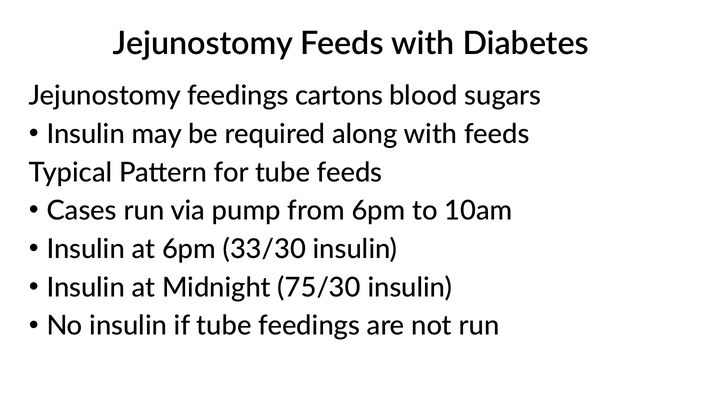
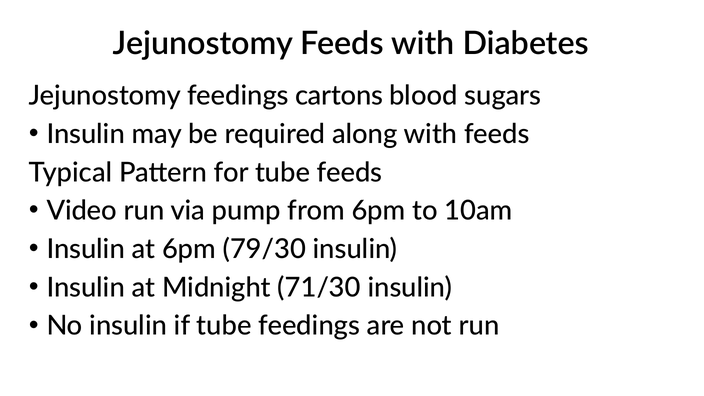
Cases: Cases -> Video
33/30: 33/30 -> 79/30
75/30: 75/30 -> 71/30
